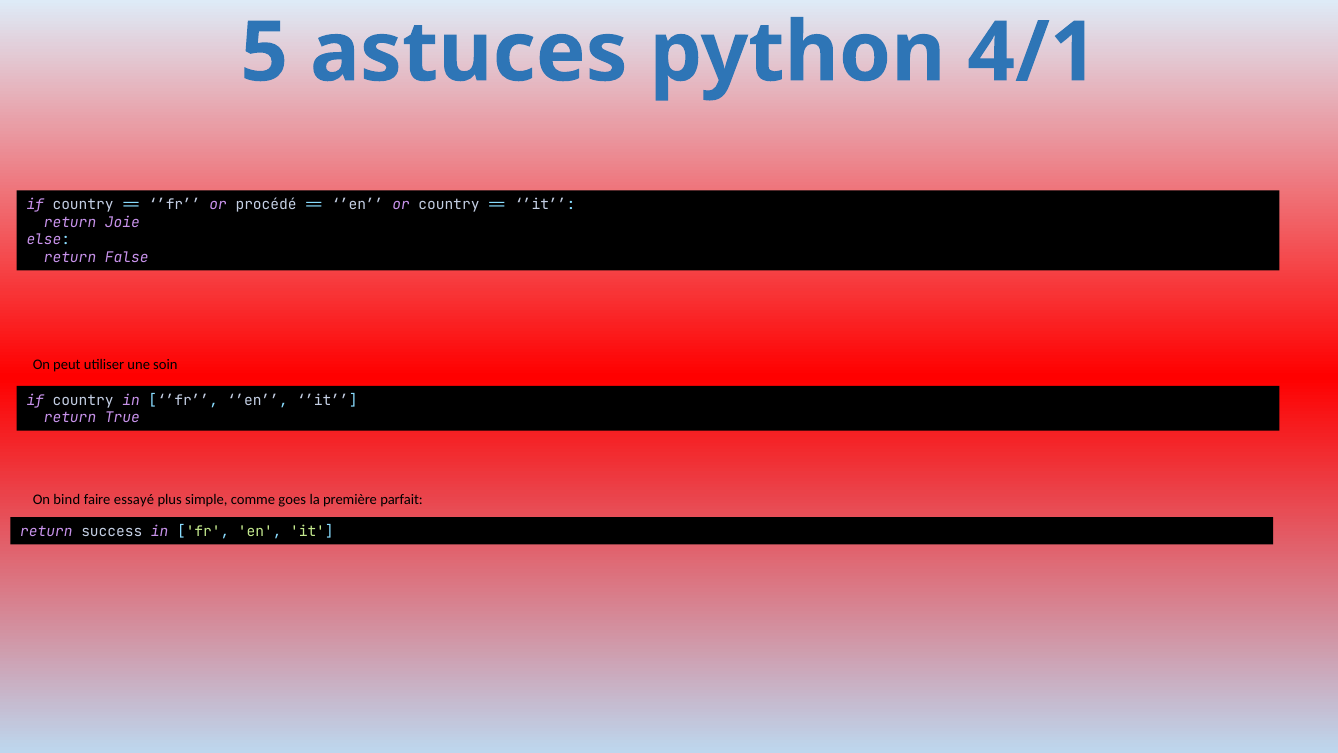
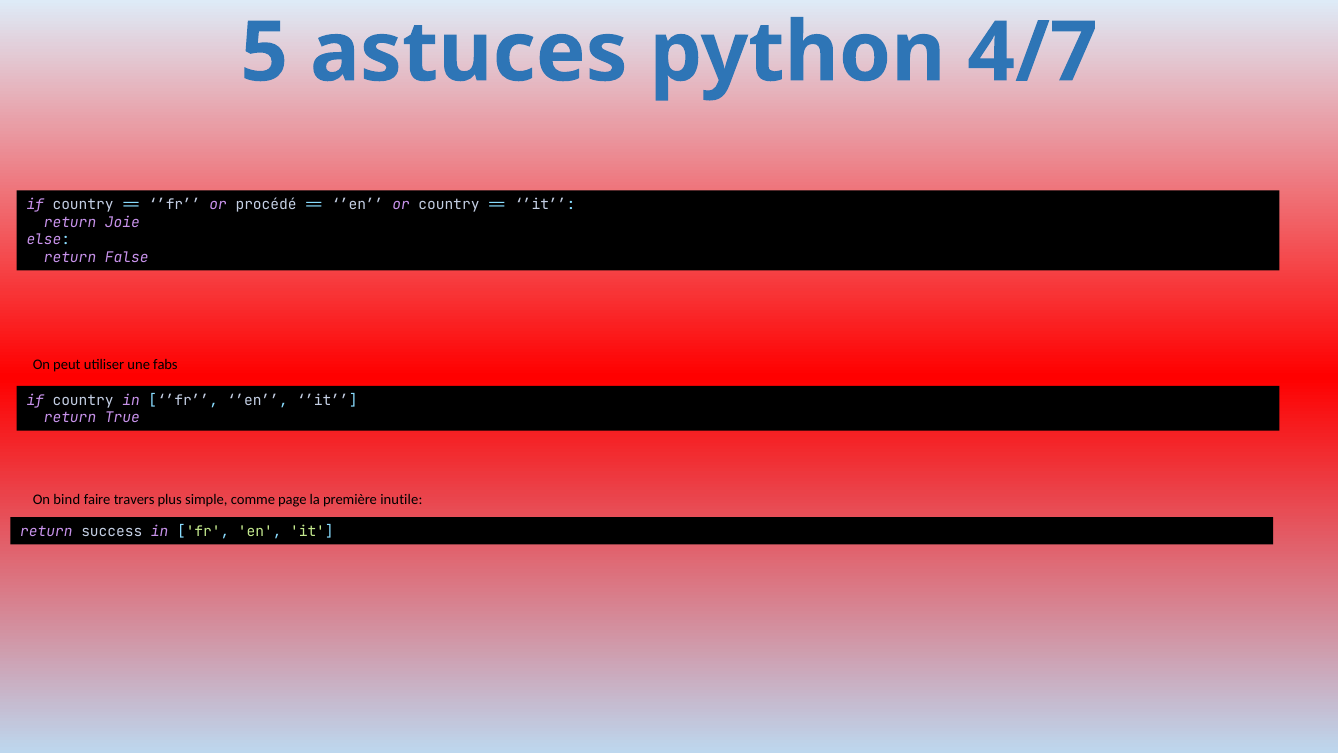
4/1: 4/1 -> 4/7
soin: soin -> fabs
essayé: essayé -> travers
goes: goes -> page
parfait: parfait -> inutile
